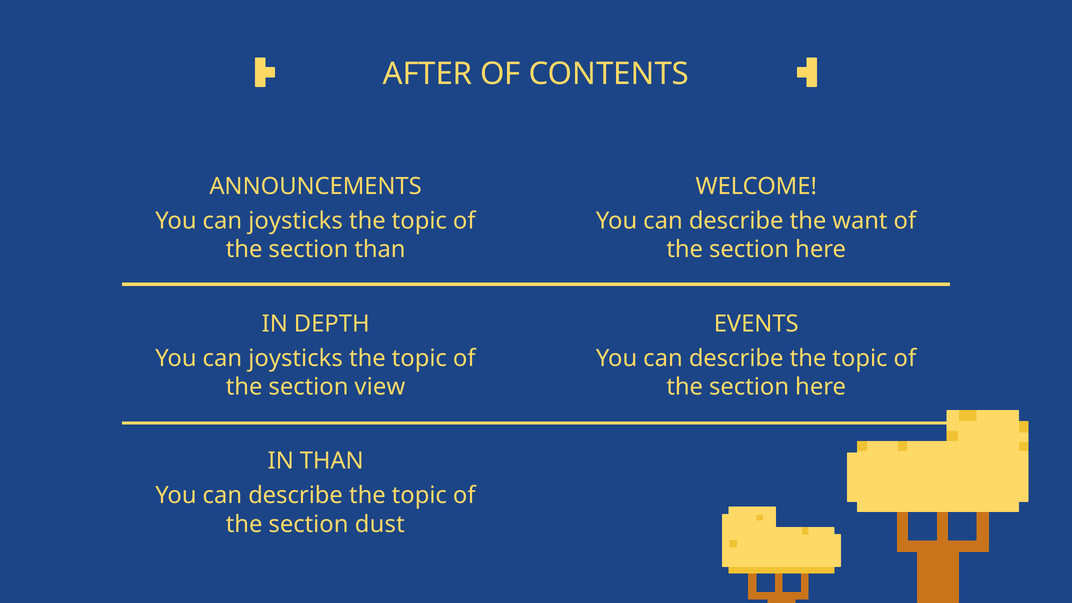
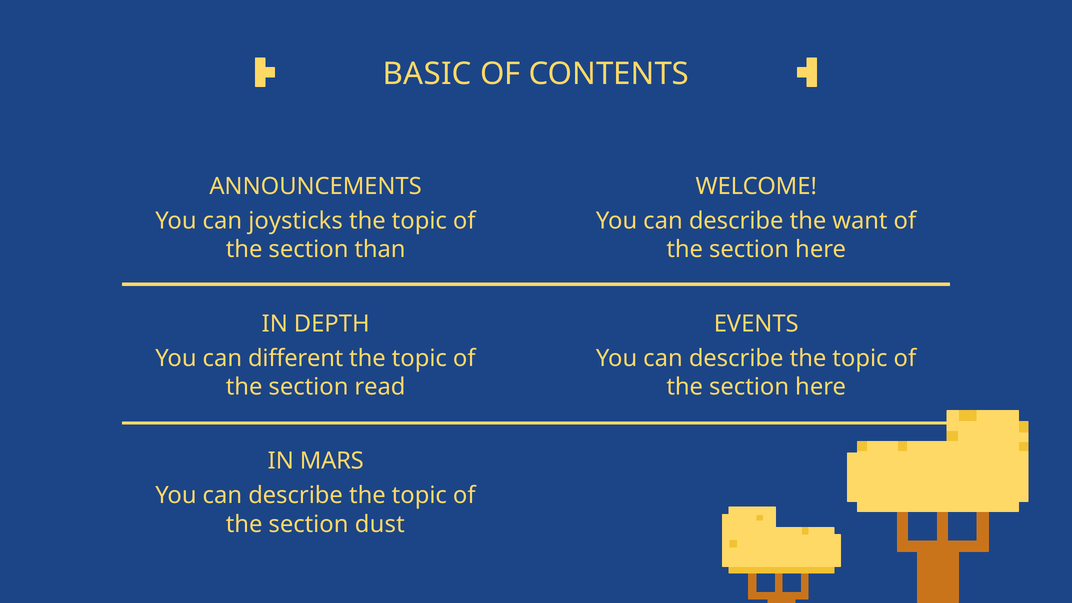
AFTER: AFTER -> BASIC
joysticks at (296, 358): joysticks -> different
view: view -> read
IN THAN: THAN -> MARS
